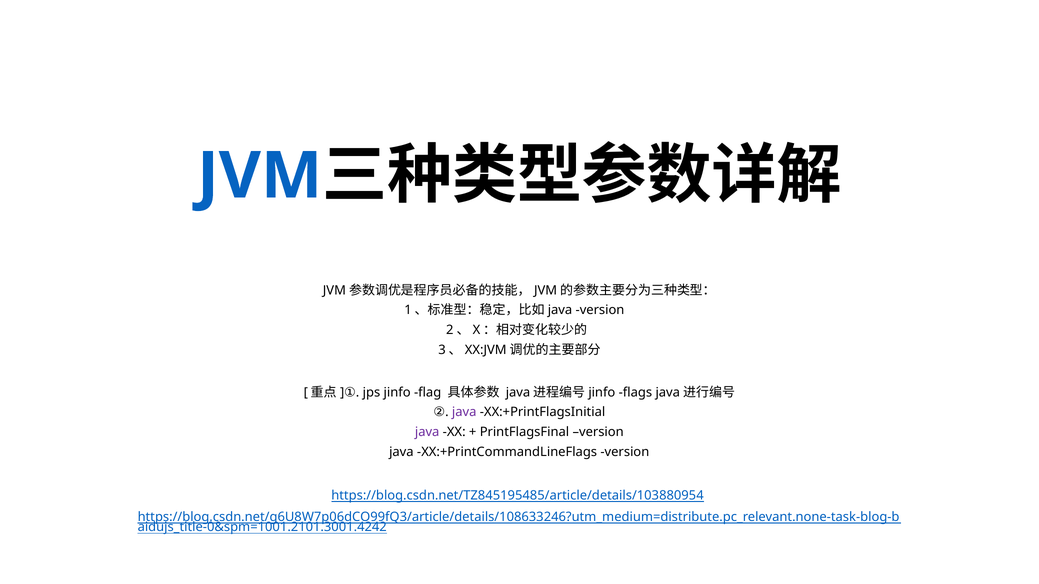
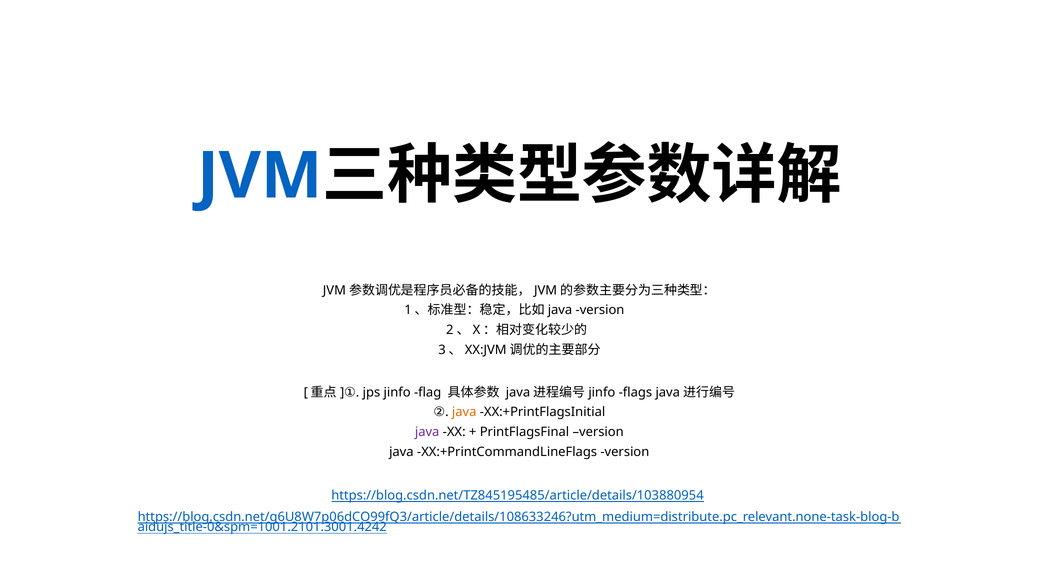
java at (464, 413) colour: purple -> orange
